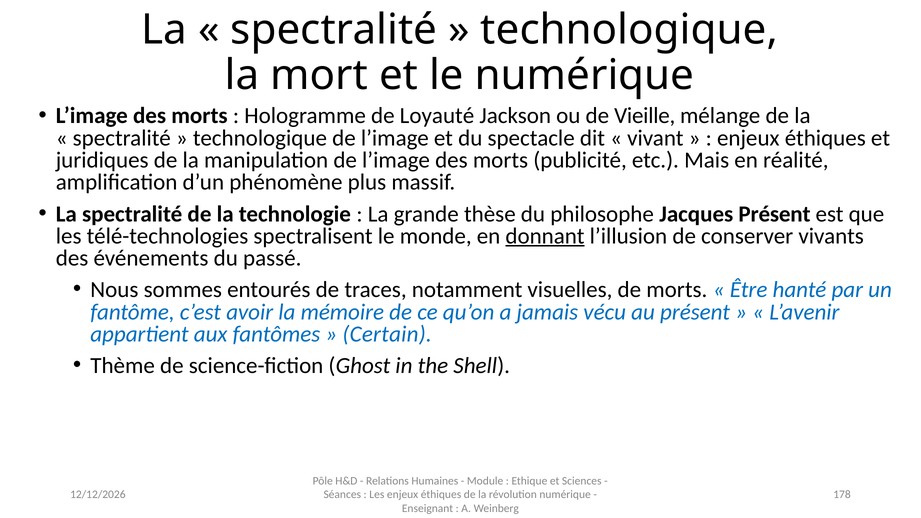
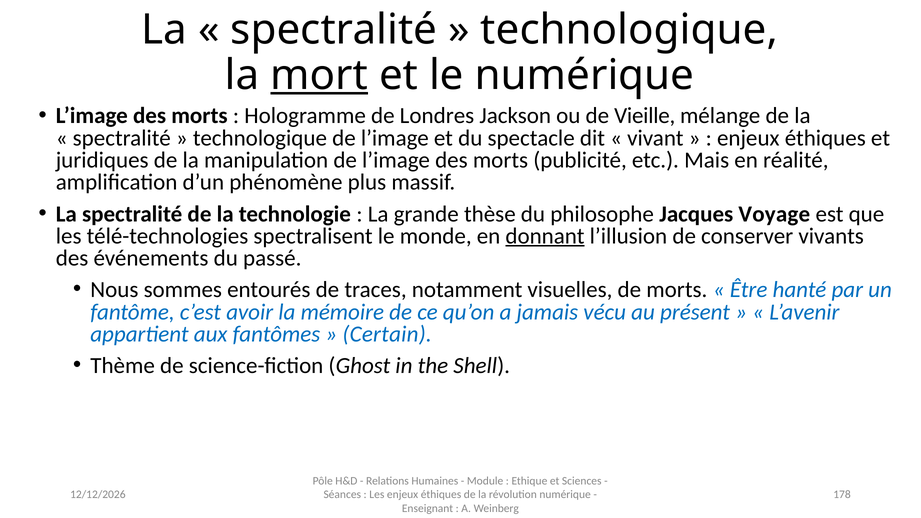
mort underline: none -> present
Loyauté: Loyauté -> Londres
Jacques Présent: Présent -> Voyage
